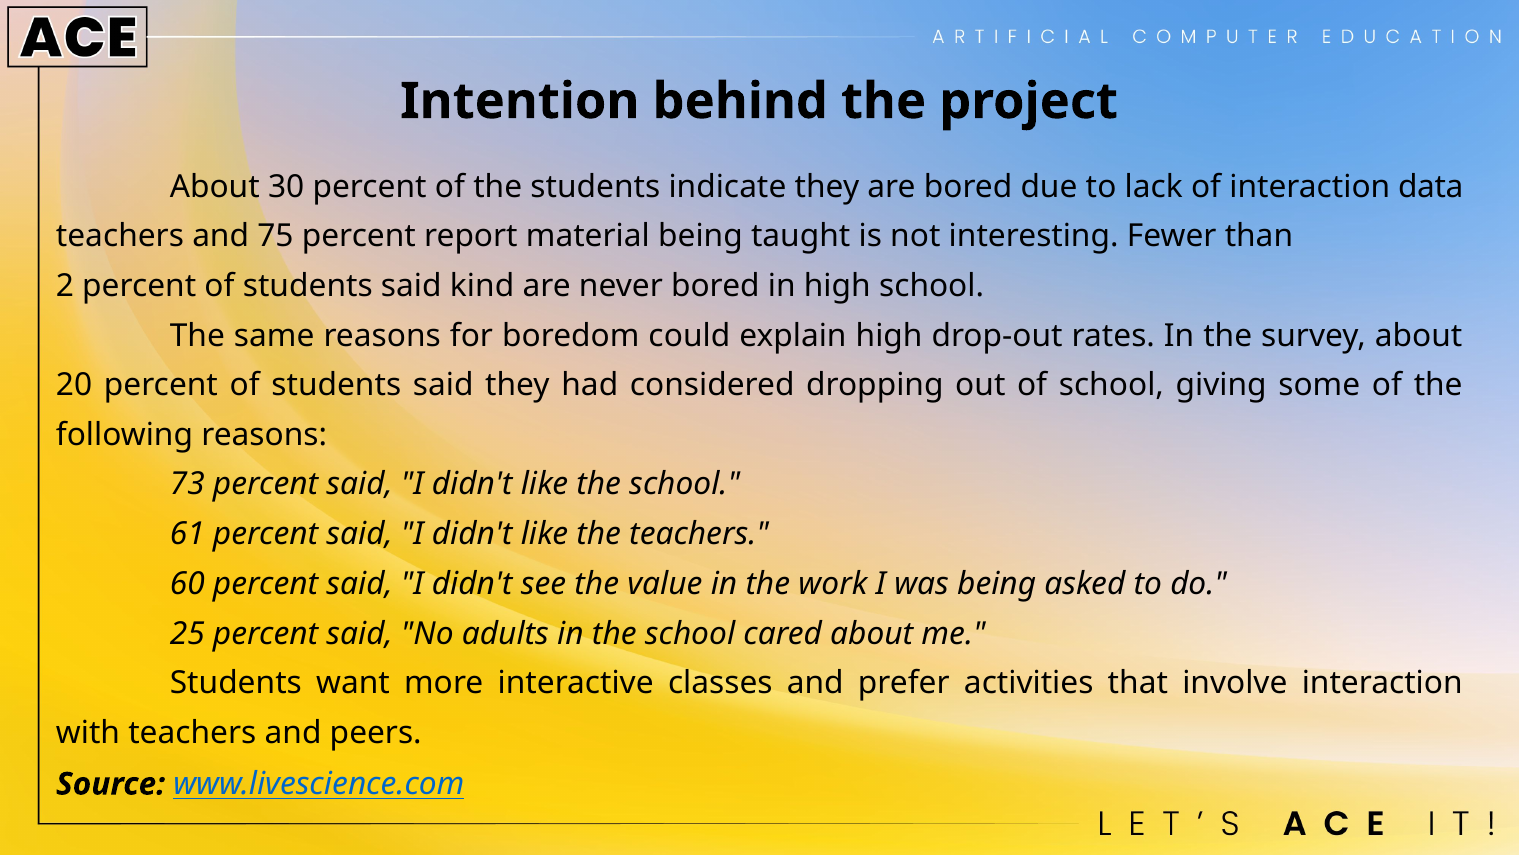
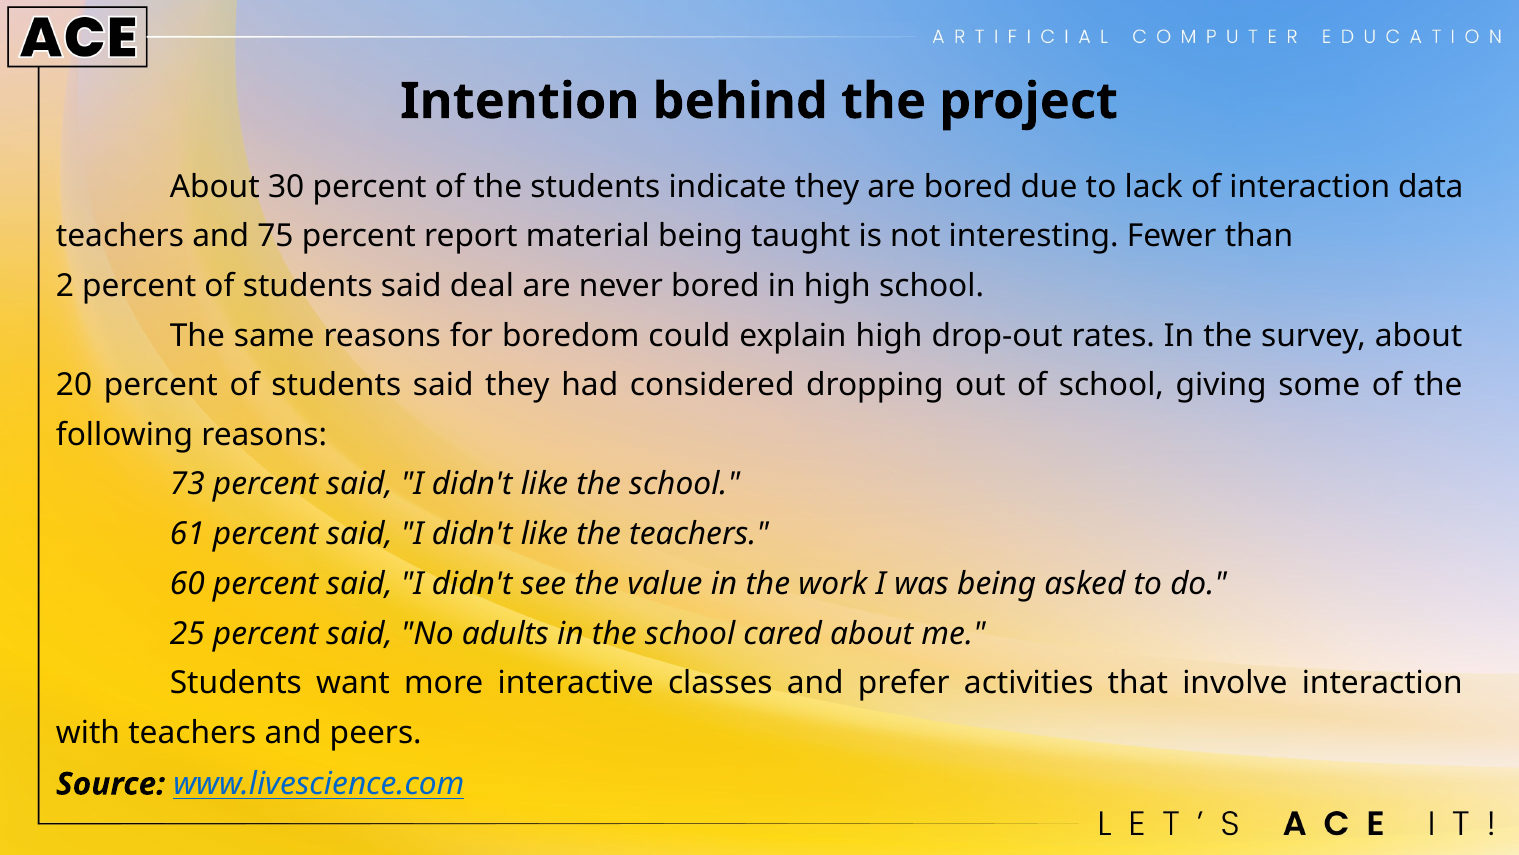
kind: kind -> deal
